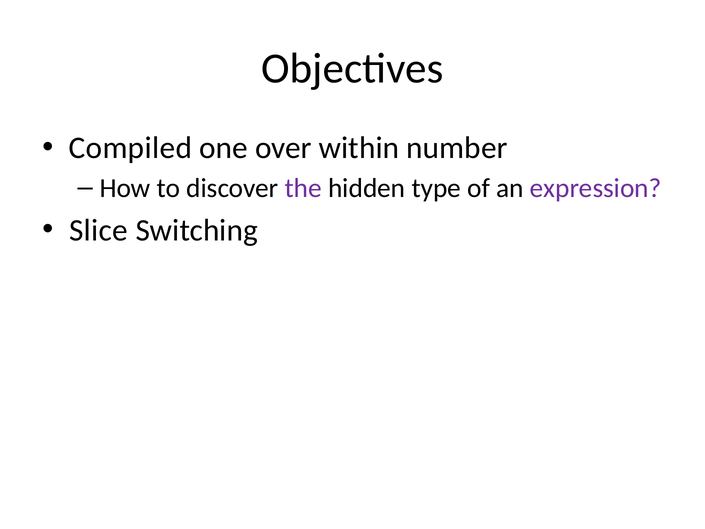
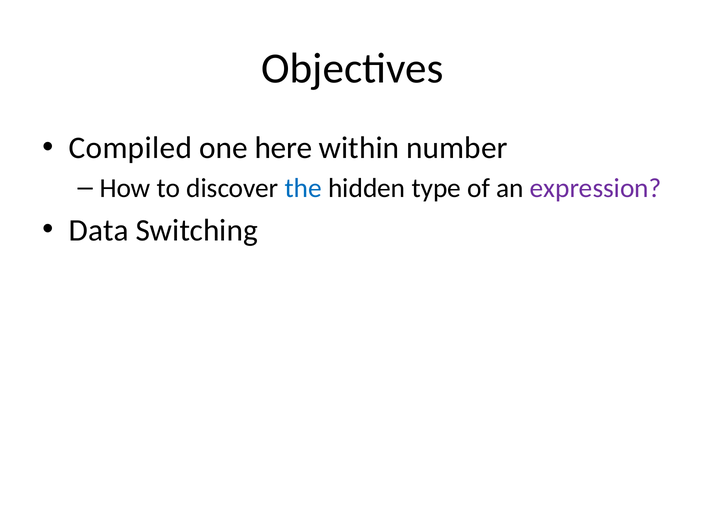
over: over -> here
the colour: purple -> blue
Slice: Slice -> Data
